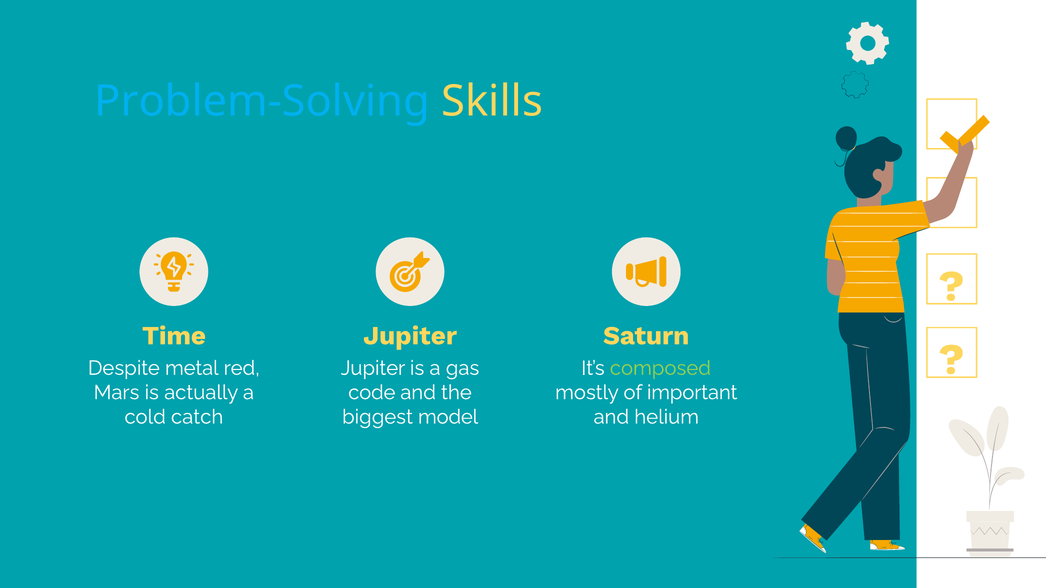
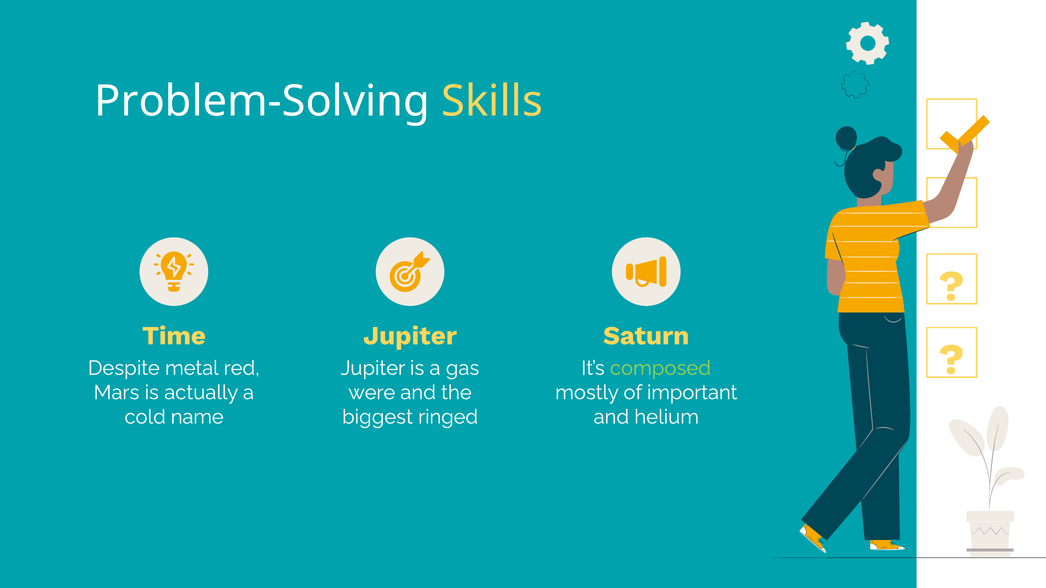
Problem-Solving colour: light blue -> white
code: code -> were
catch: catch -> name
model: model -> ringed
